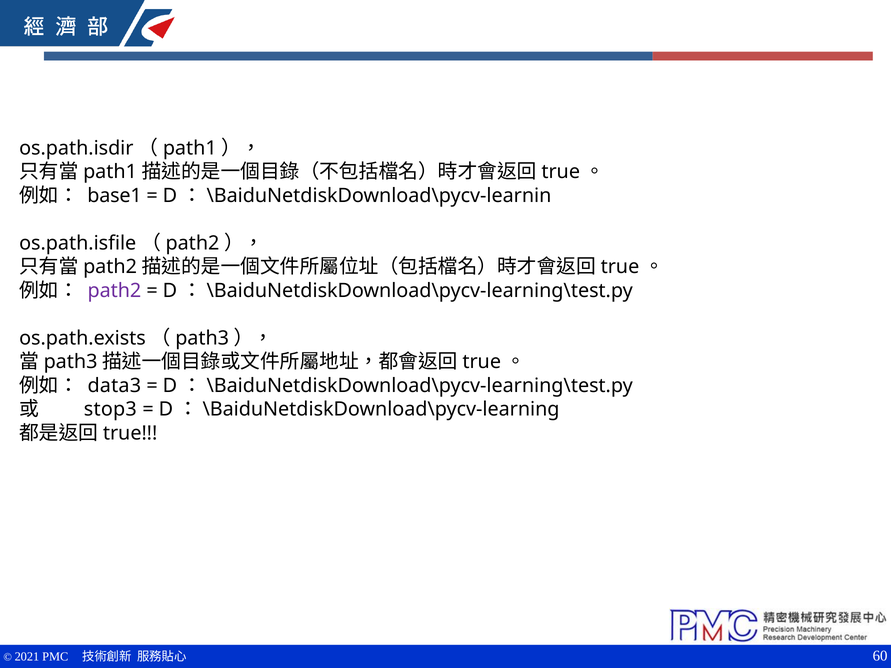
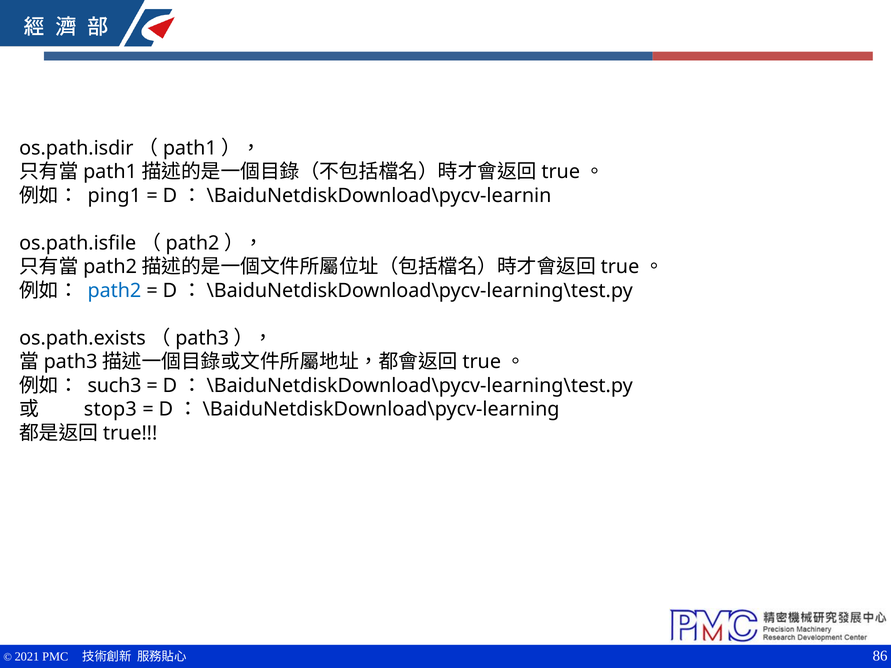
base1: base1 -> ping1
path2 colour: purple -> blue
data3: data3 -> such3
60: 60 -> 86
